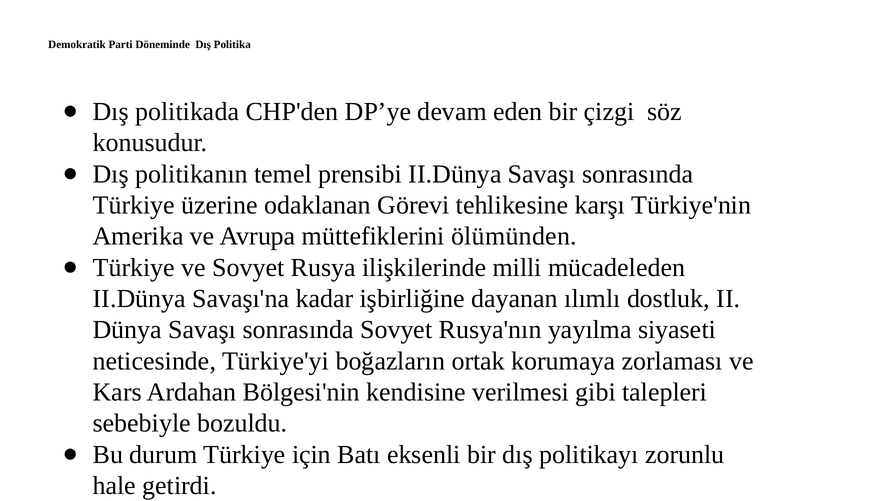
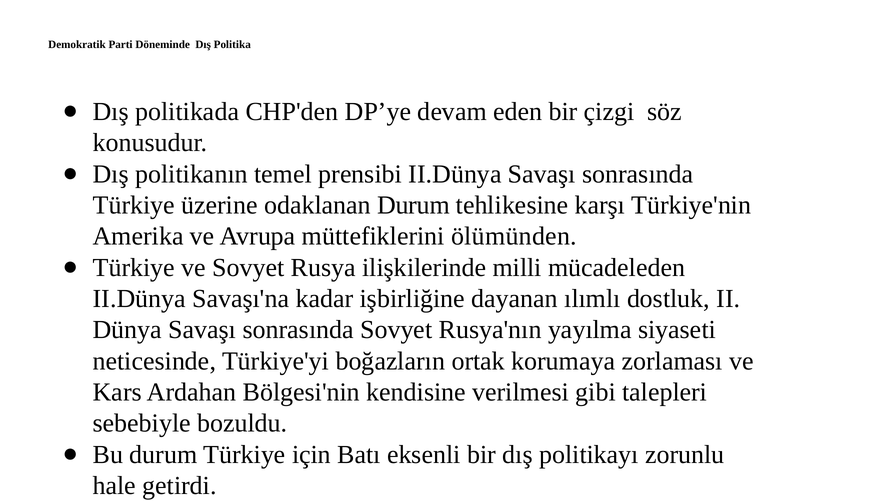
odaklanan Görevi: Görevi -> Durum
